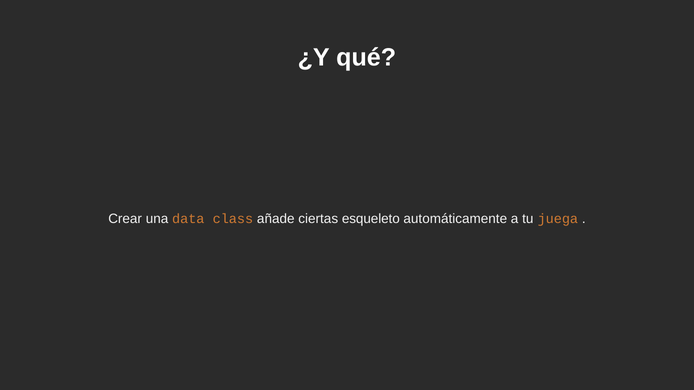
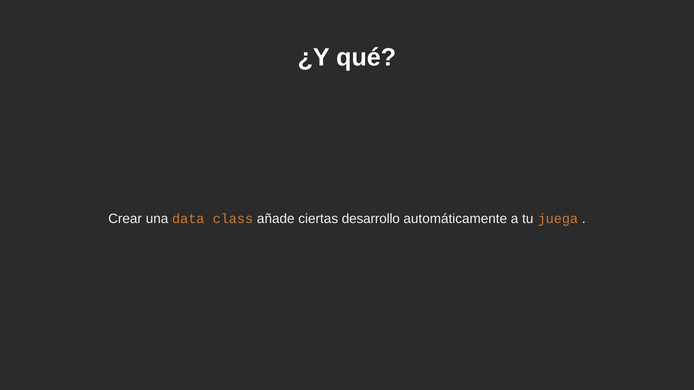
esqueleto: esqueleto -> desarrollo
